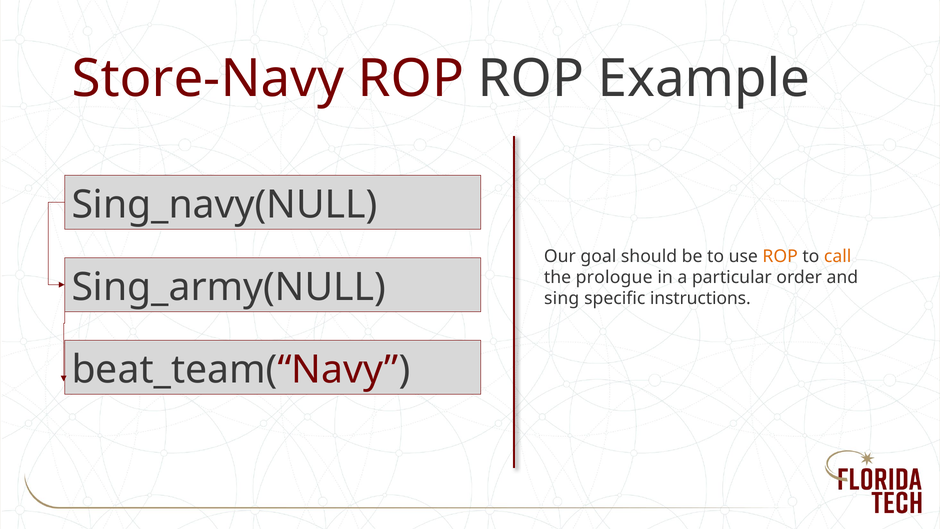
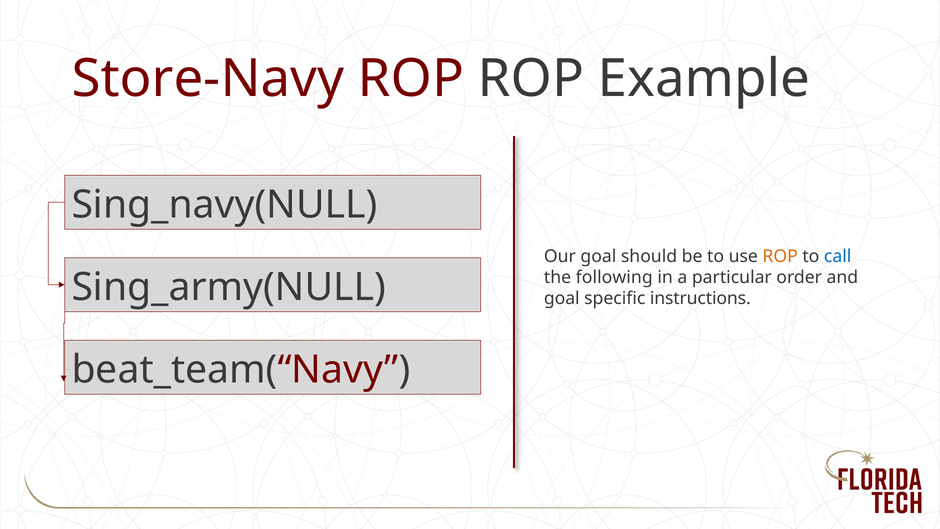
call colour: orange -> blue
prologue: prologue -> following
sing at (562, 299): sing -> goal
